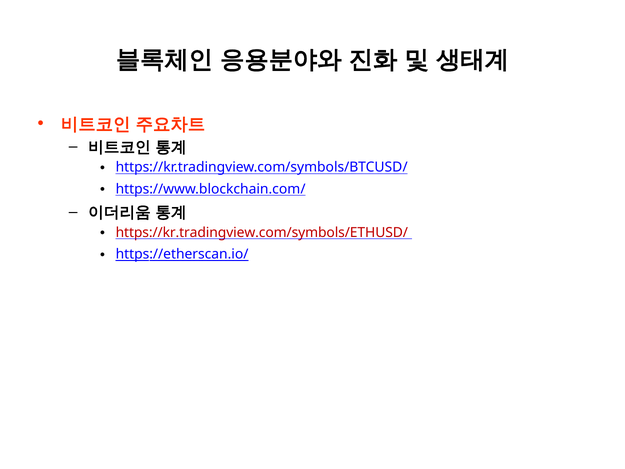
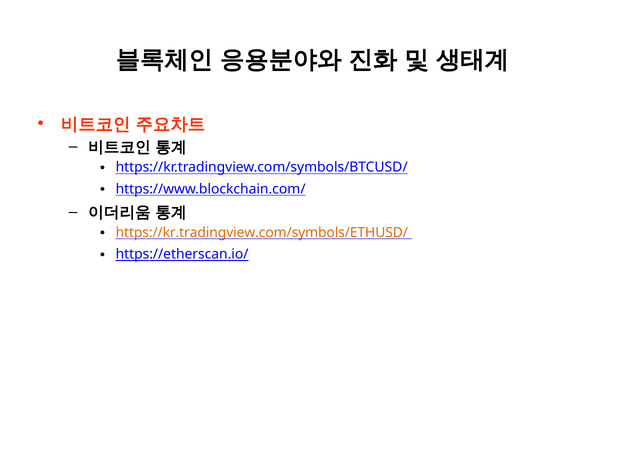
https://kr.tradingview.com/symbols/ETHUSD/ colour: red -> orange
